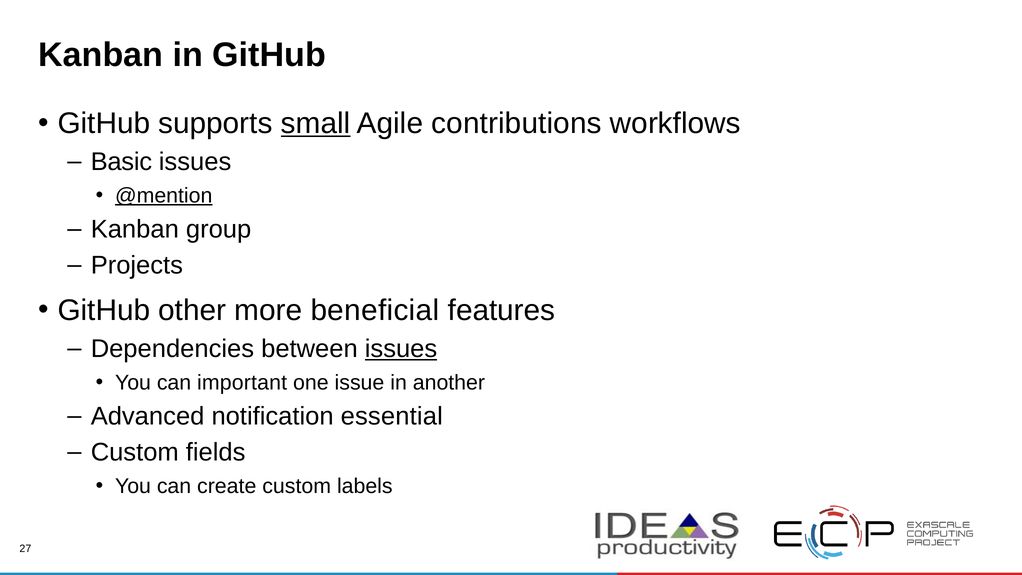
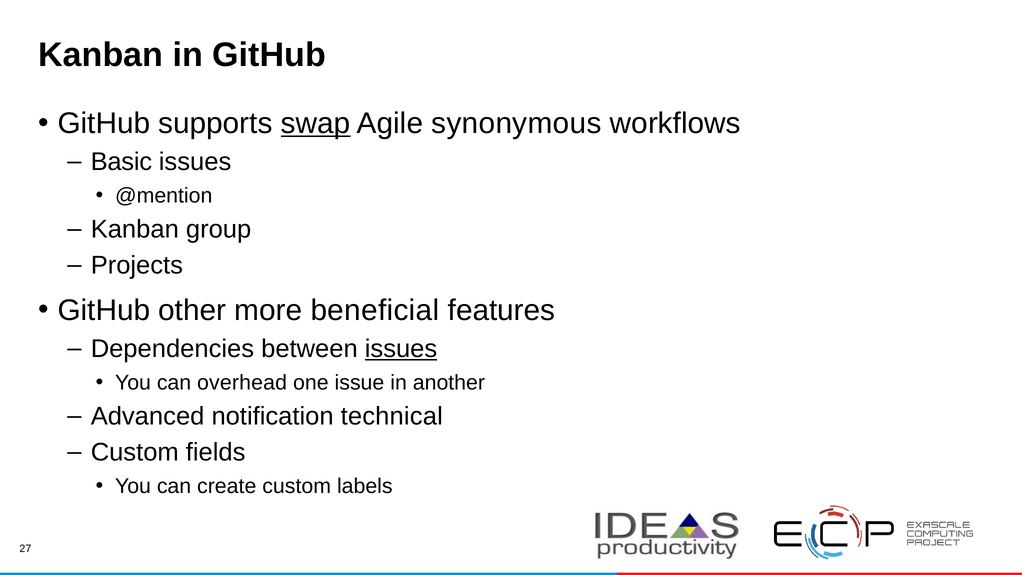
small: small -> swap
contributions: contributions -> synonymous
@mention underline: present -> none
important: important -> overhead
essential: essential -> technical
